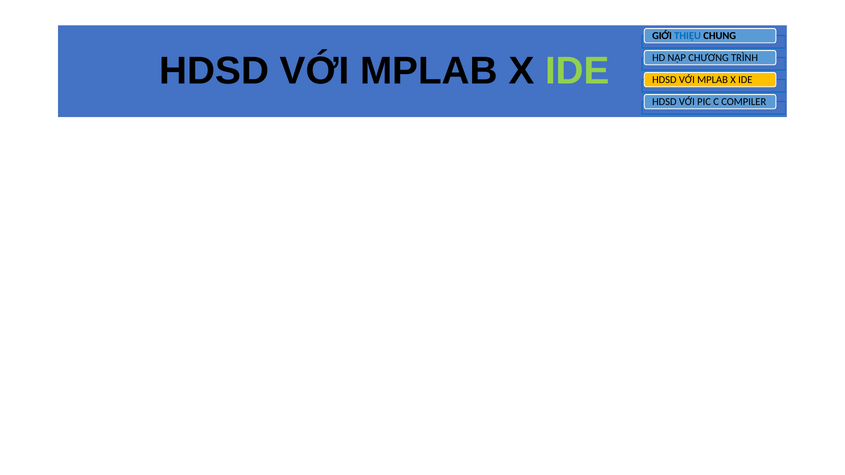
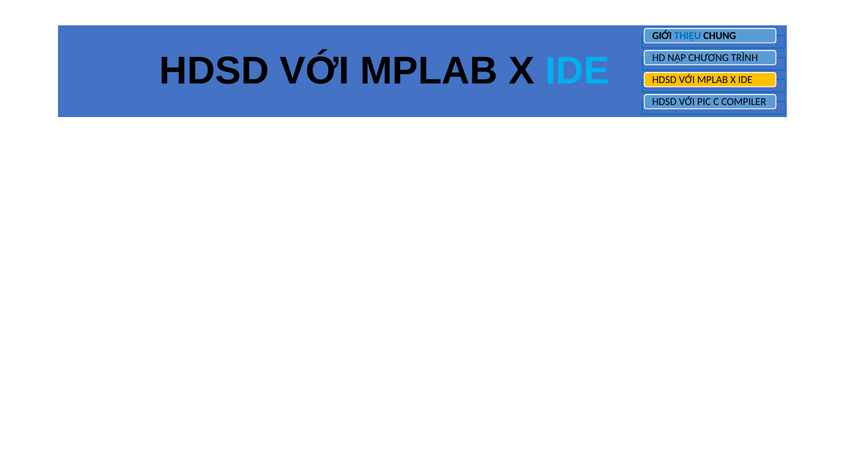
IDE at (577, 71) colour: light green -> light blue
